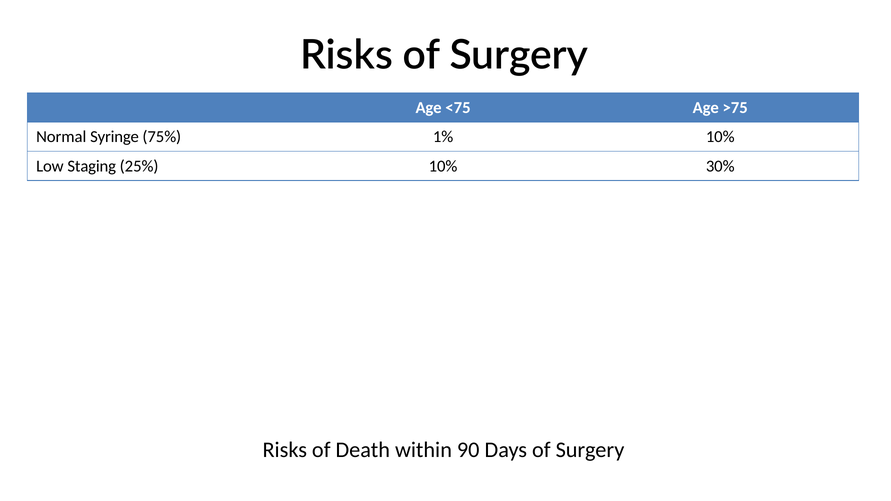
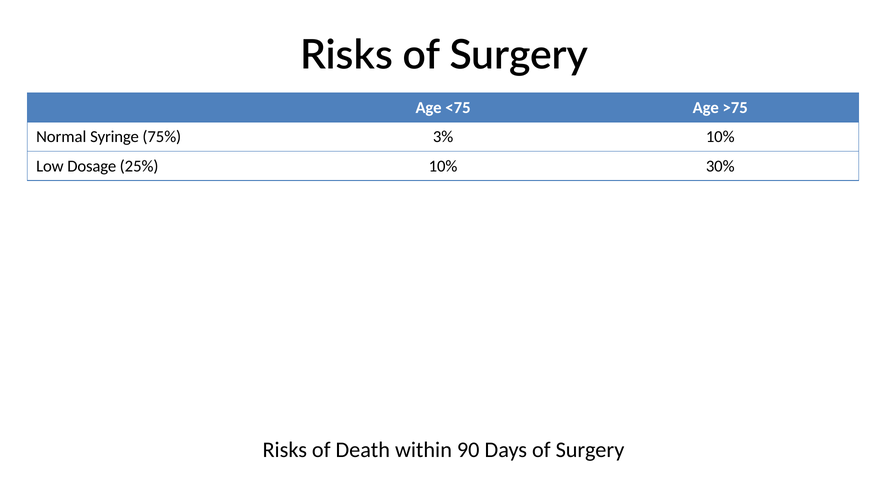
1%: 1% -> 3%
Staging: Staging -> Dosage
